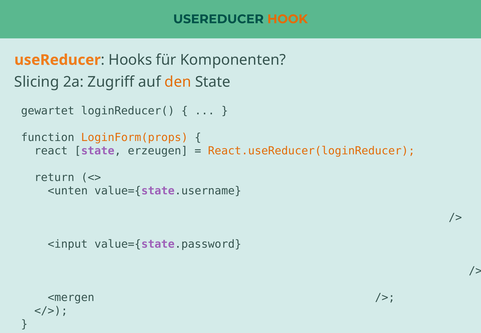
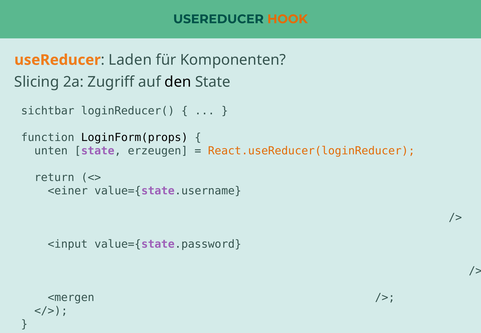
Hooks: Hooks -> Laden
den colour: orange -> black
gewartet: gewartet -> sichtbar
LoginForm(props colour: orange -> black
react: react -> unten
<unten: <unten -> <einer
